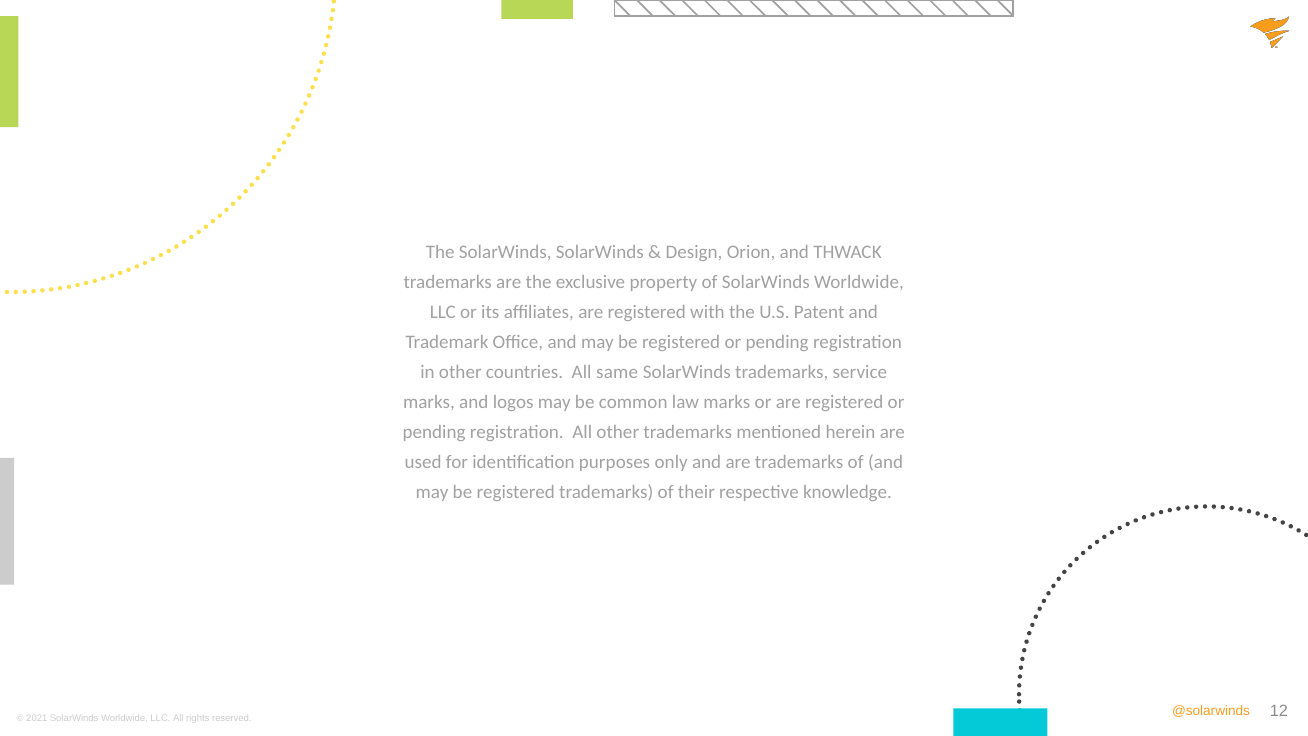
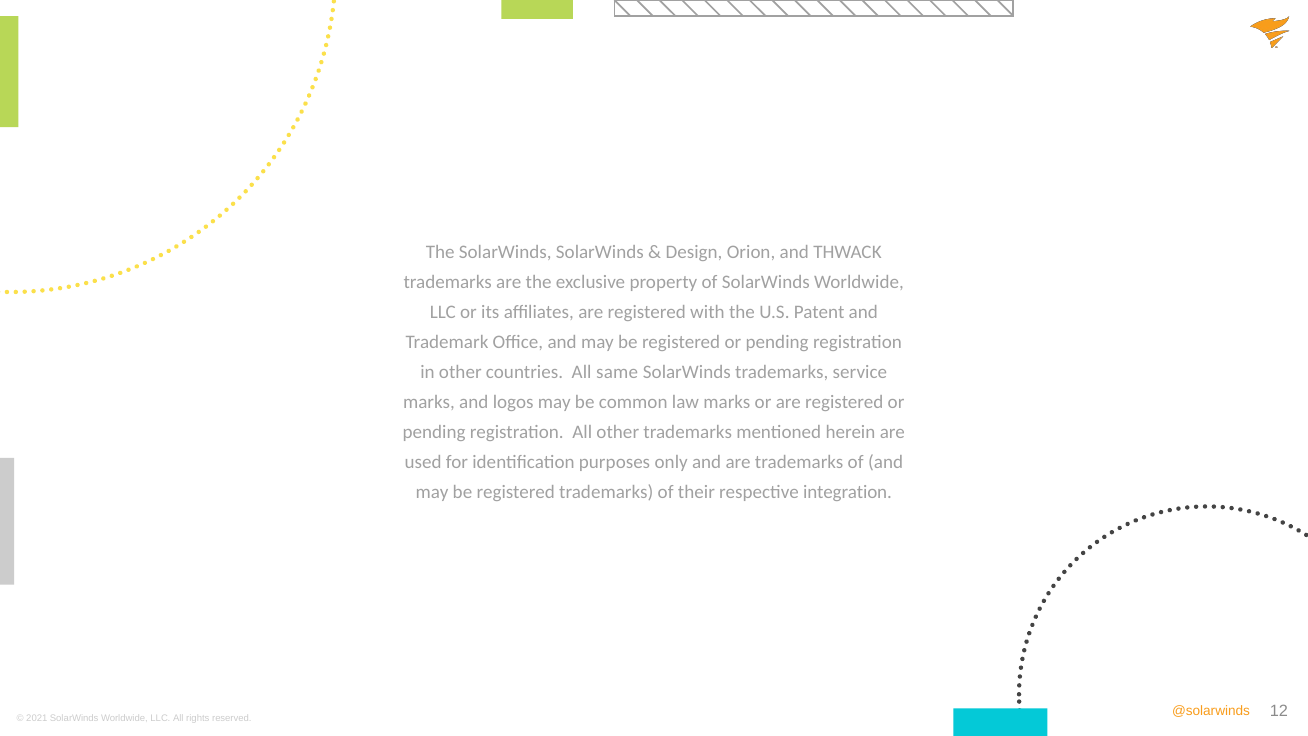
knowledge: knowledge -> integration
